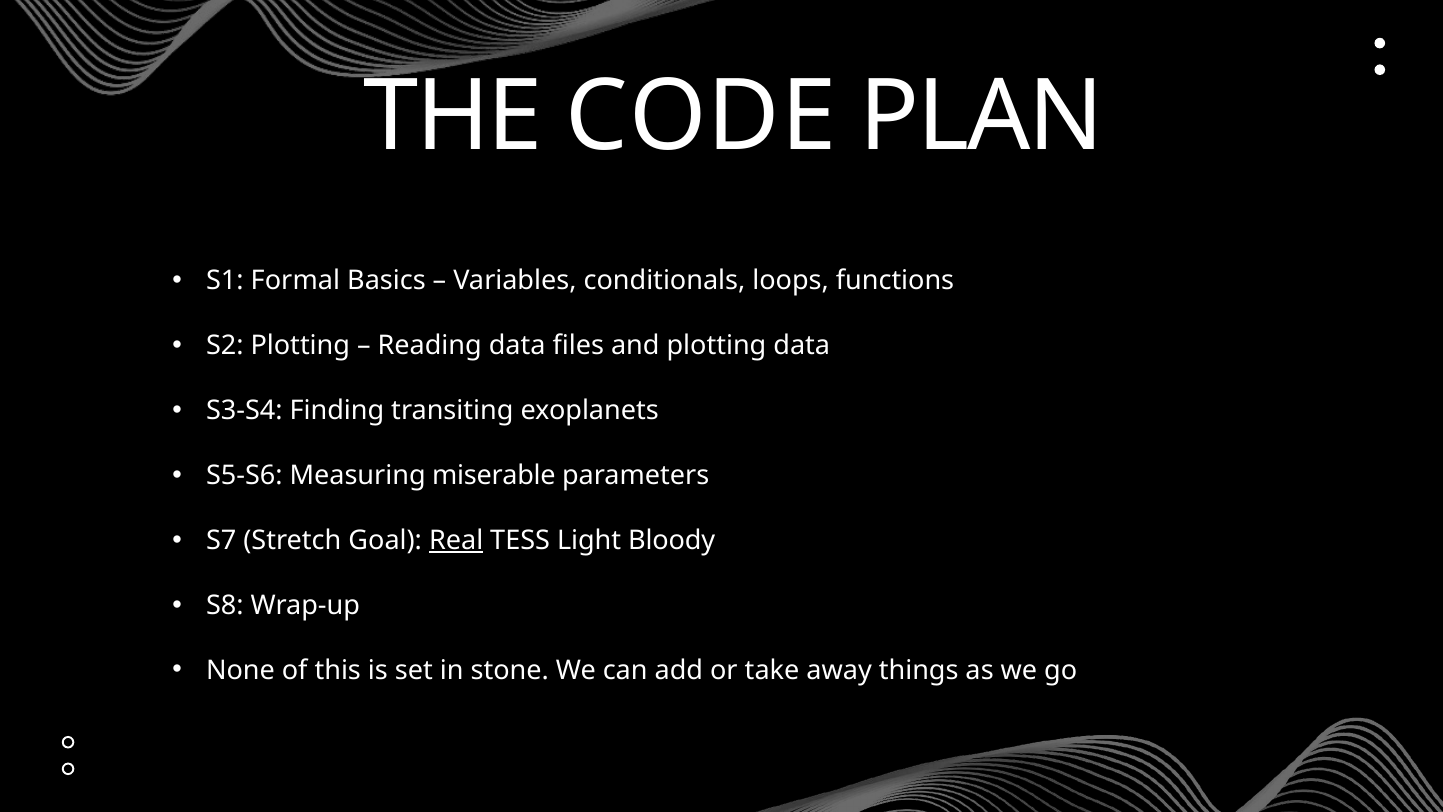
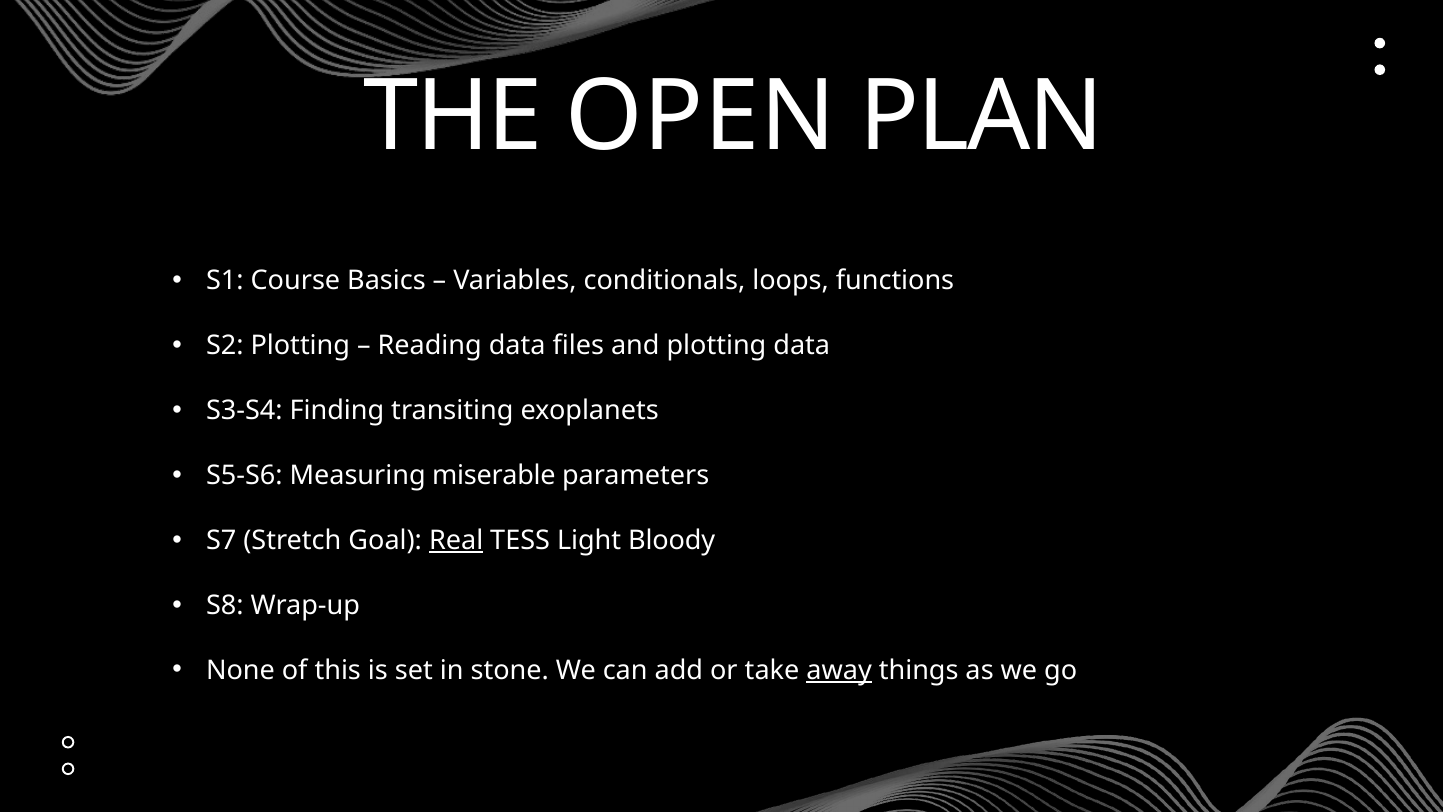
CODE: CODE -> OPEN
Formal: Formal -> Course
away underline: none -> present
